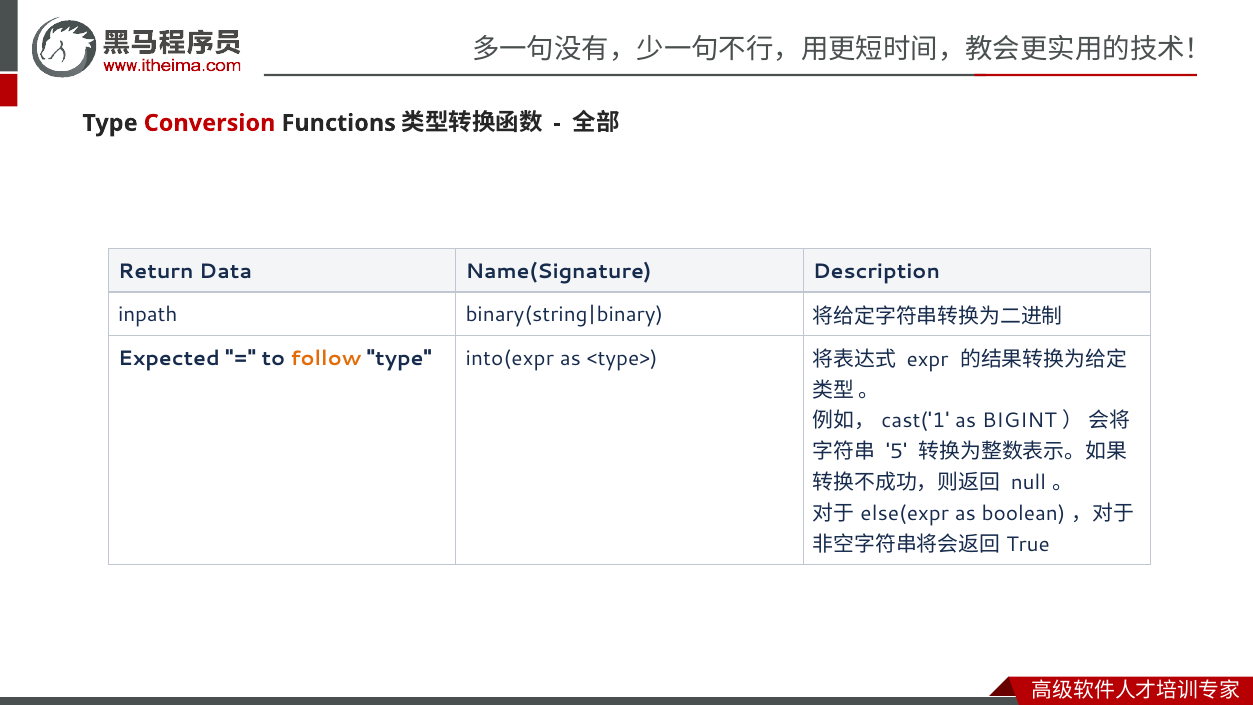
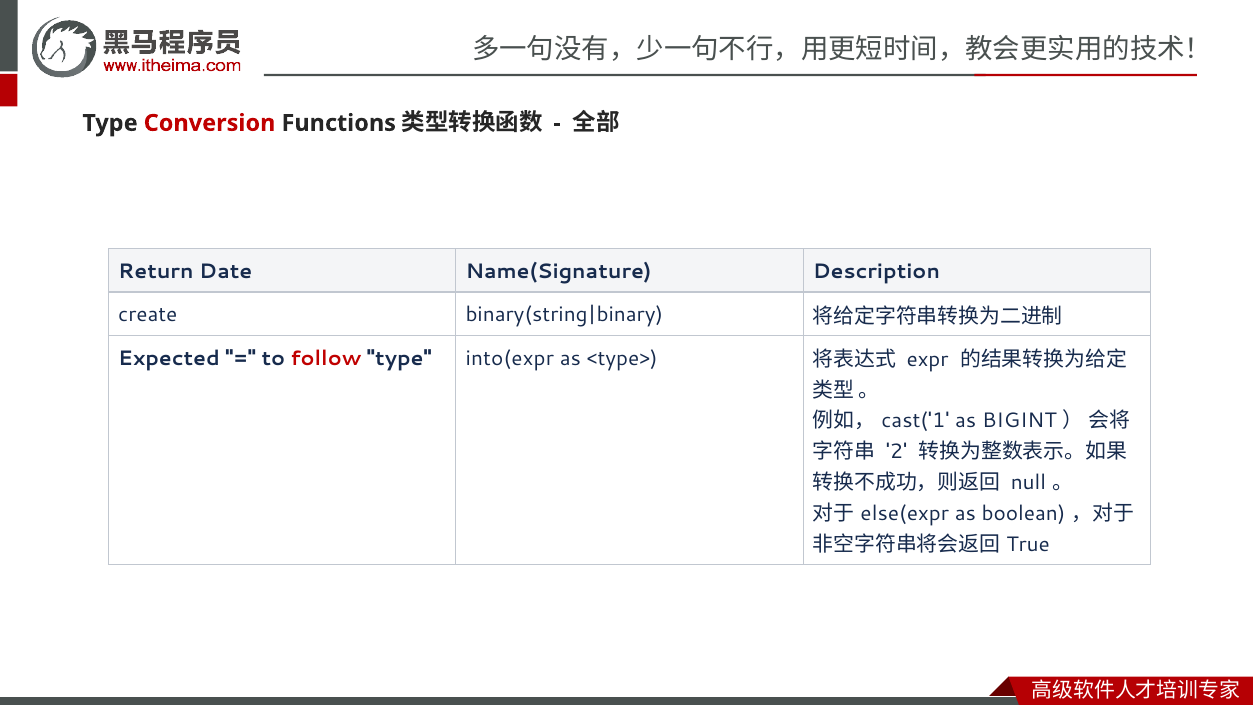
Data: Data -> Date
inpath: inpath -> create
follow colour: orange -> red
5: 5 -> 2
